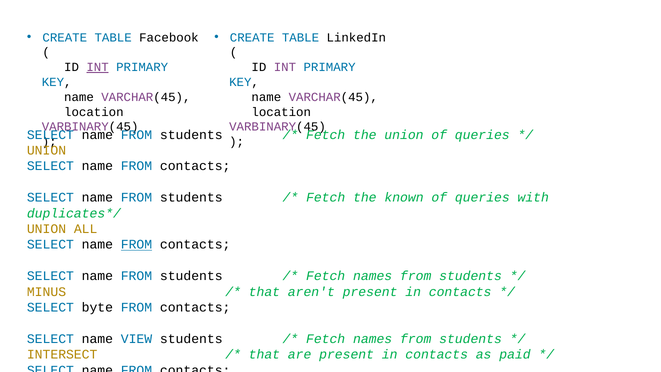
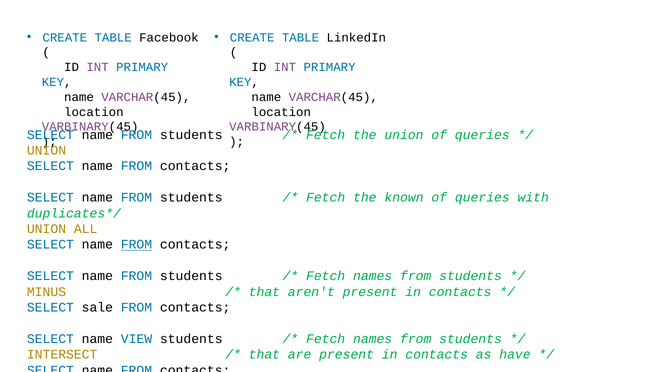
INT at (98, 67) underline: present -> none
byte: byte -> sale
paid: paid -> have
